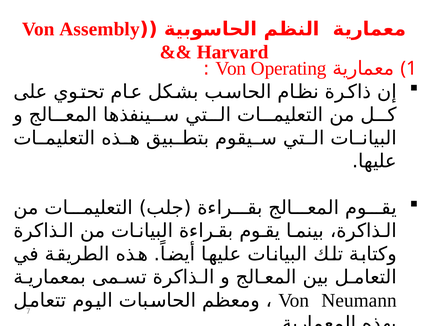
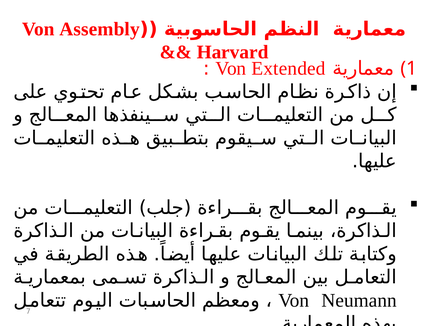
Operating: Operating -> Extended
